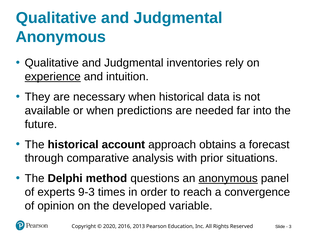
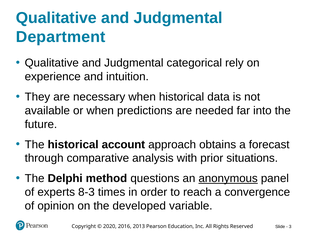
Anonymous at (61, 37): Anonymous -> Department
inventories: inventories -> categorical
experience underline: present -> none
9-3: 9-3 -> 8-3
